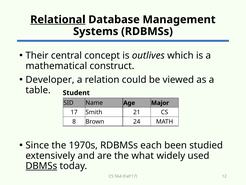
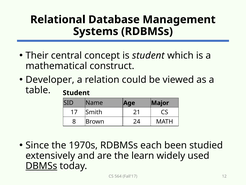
Relational underline: present -> none
is outlives: outlives -> student
what: what -> learn
